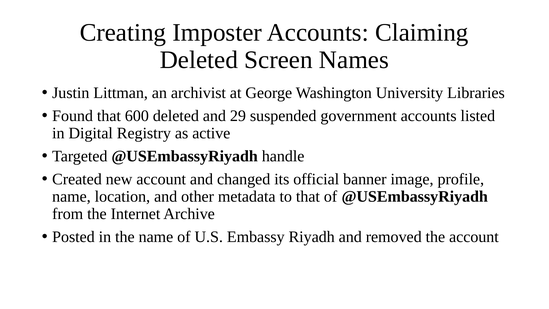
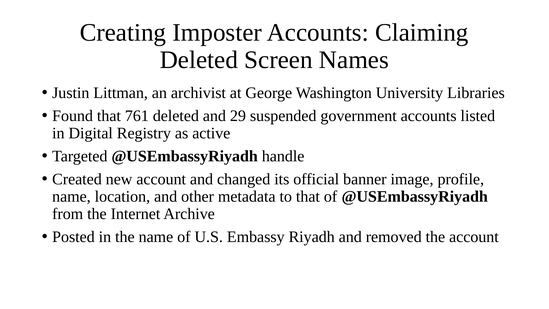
600: 600 -> 761
